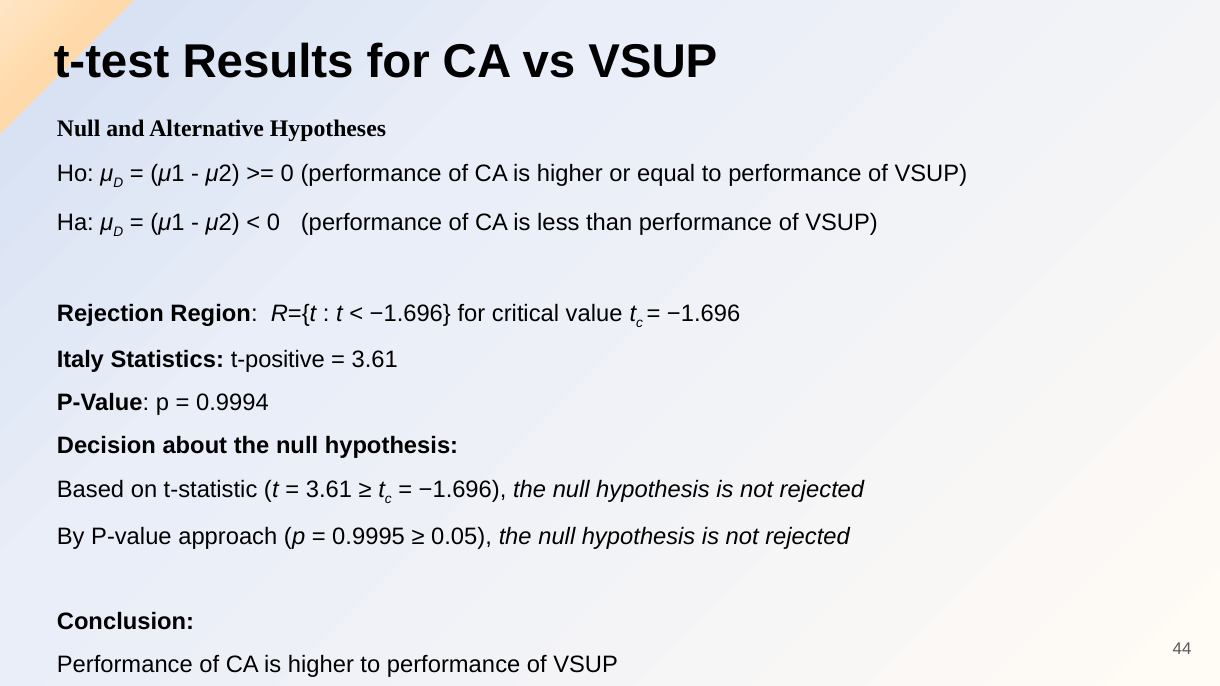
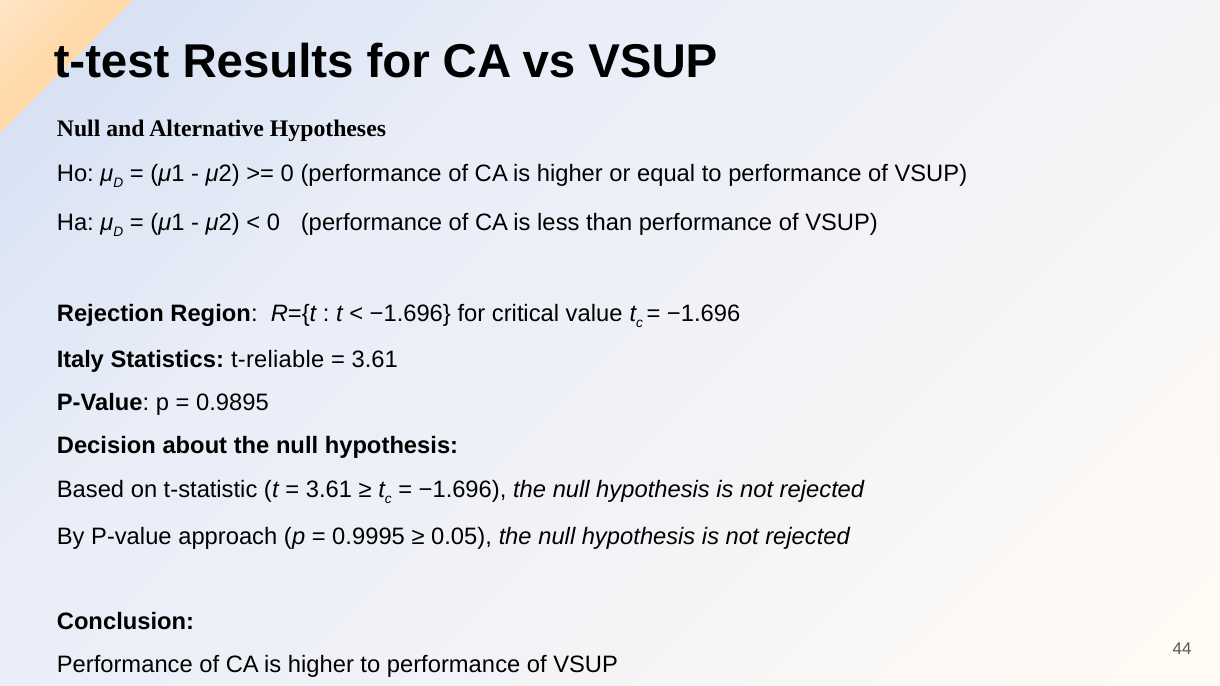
t-positive: t-positive -> t-reliable
0.9994: 0.9994 -> 0.9895
